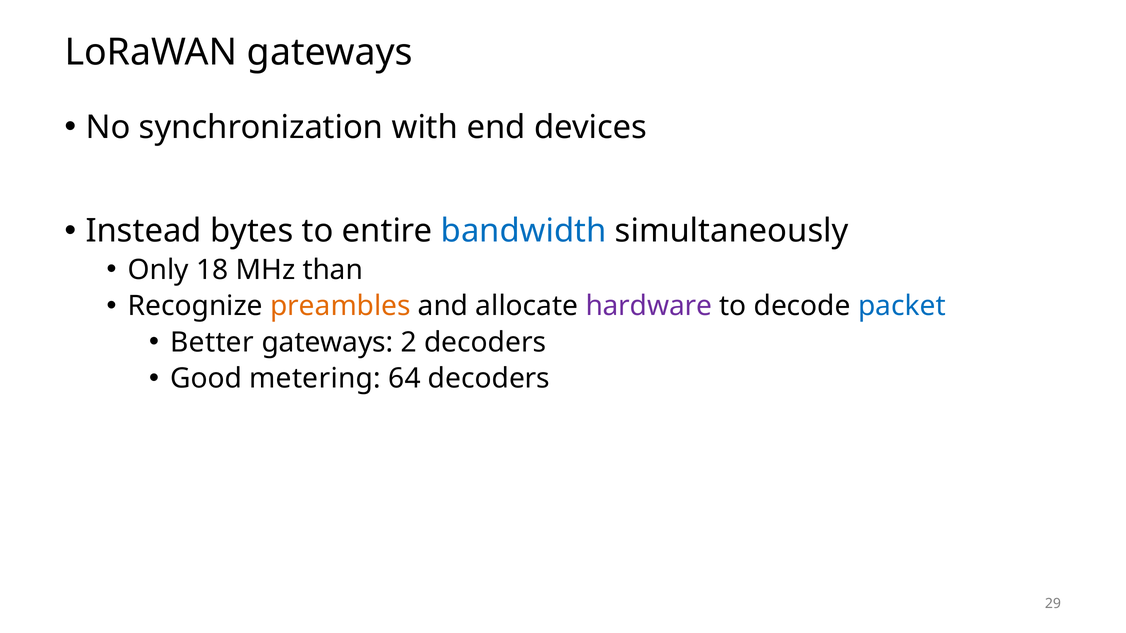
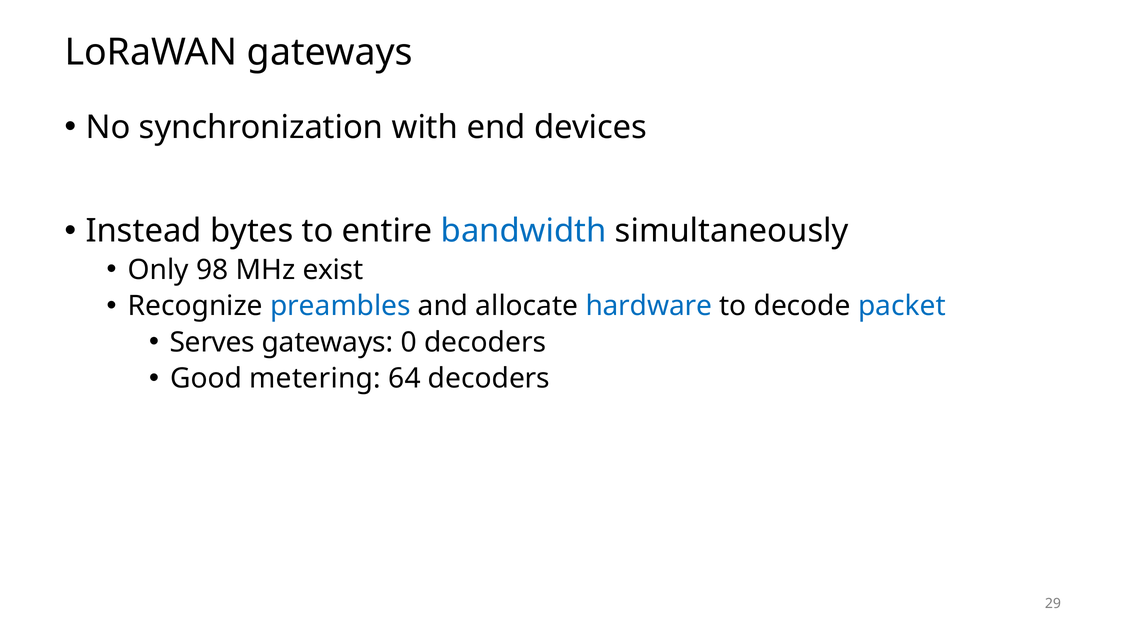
18: 18 -> 98
than: than -> exist
preambles colour: orange -> blue
hardware colour: purple -> blue
Better: Better -> Serves
2: 2 -> 0
